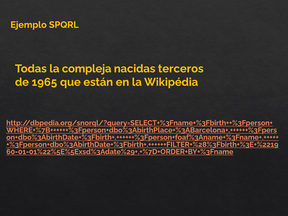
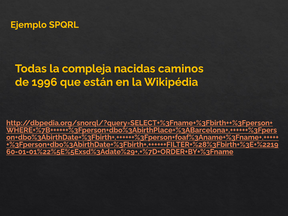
terceros: terceros -> caminos
1965: 1965 -> 1996
